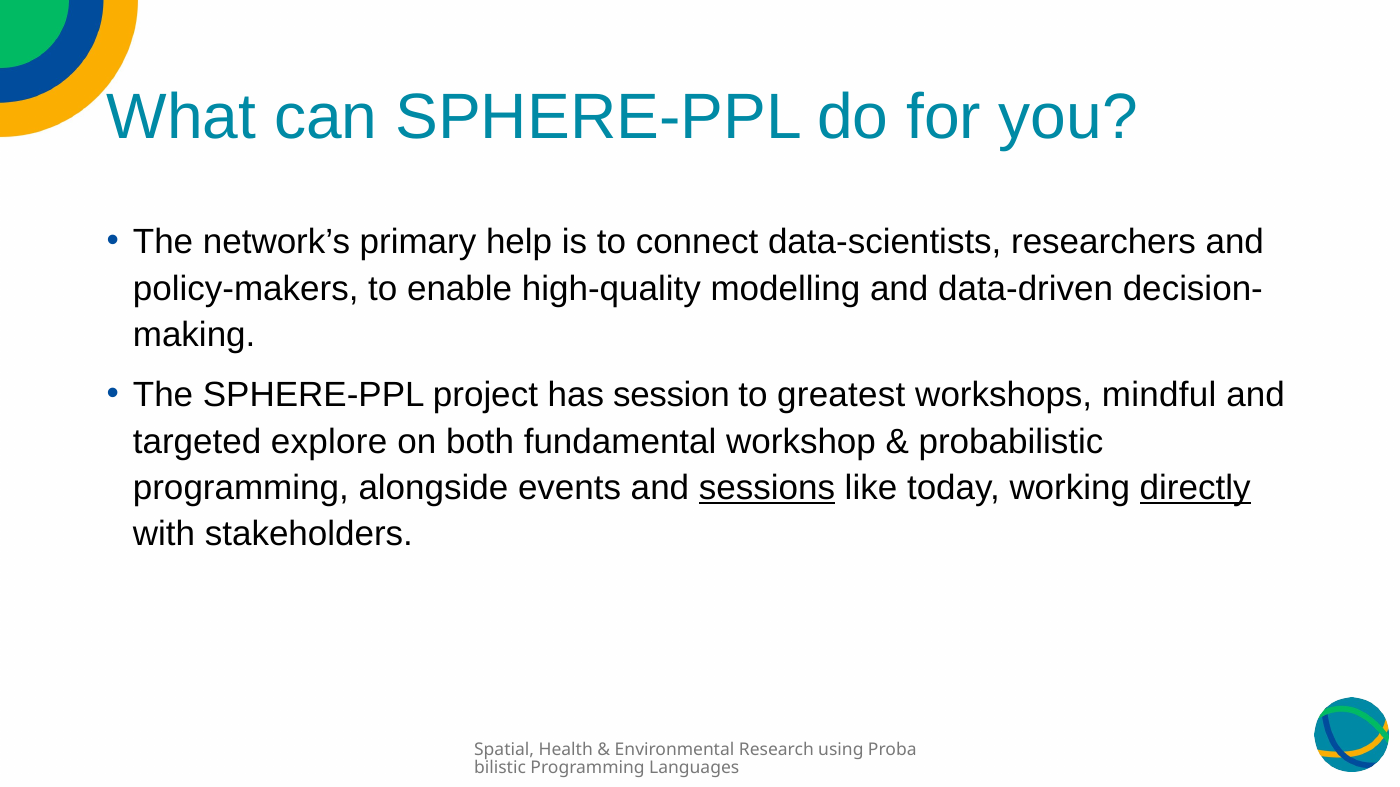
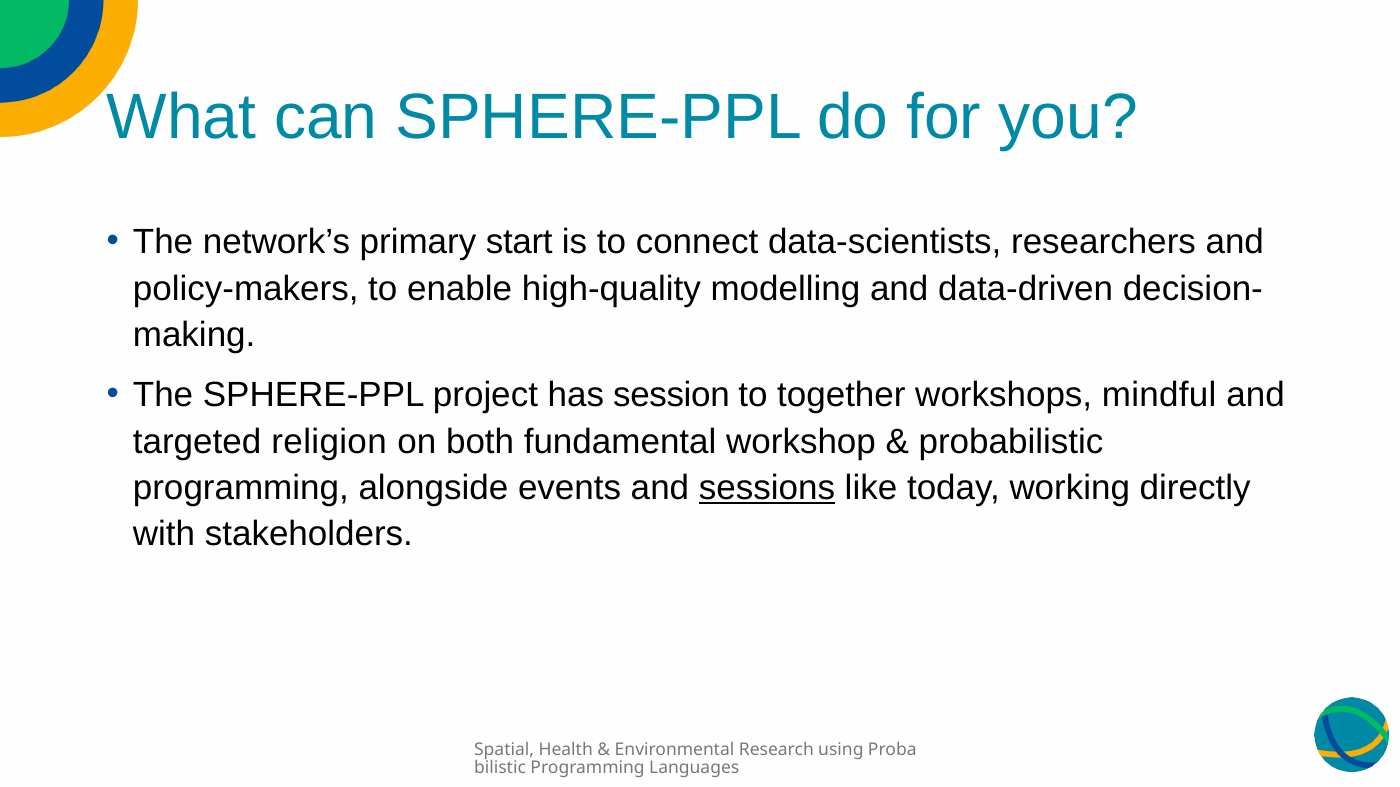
help: help -> start
greatest: greatest -> together
explore: explore -> religion
directly underline: present -> none
